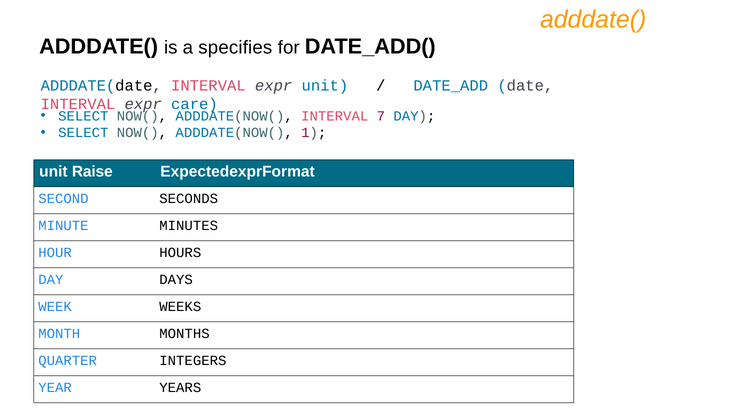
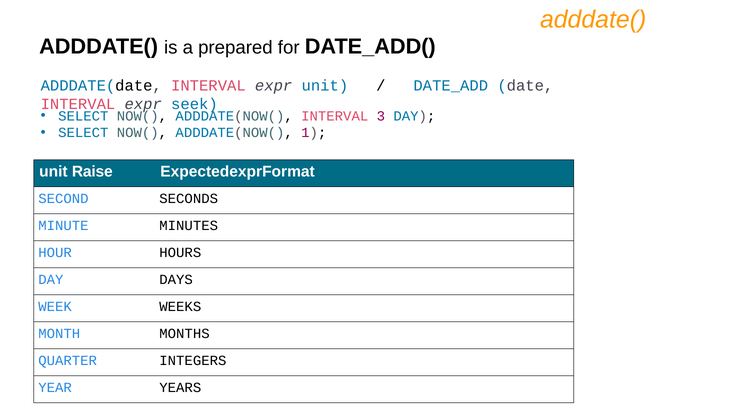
specifies: specifies -> prepared
care: care -> seek
7: 7 -> 3
